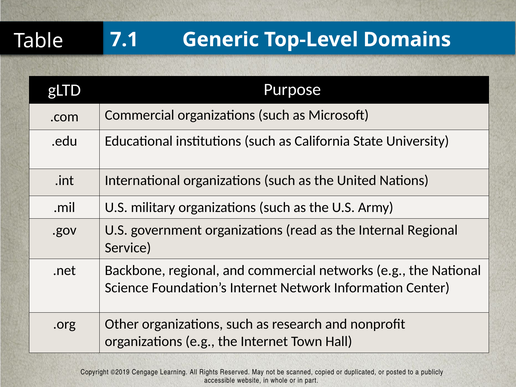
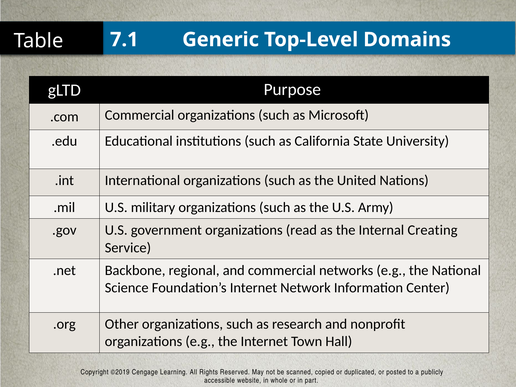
Internal Regional: Regional -> Creating
